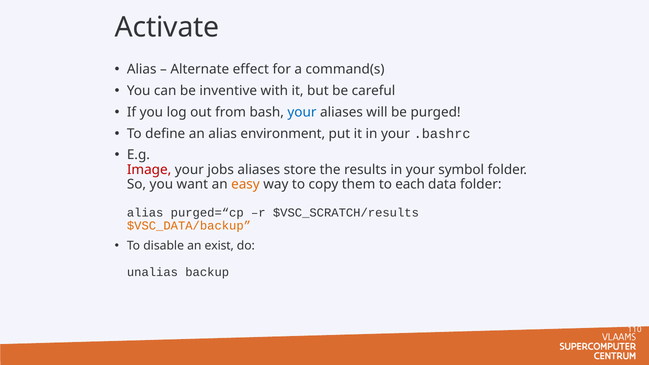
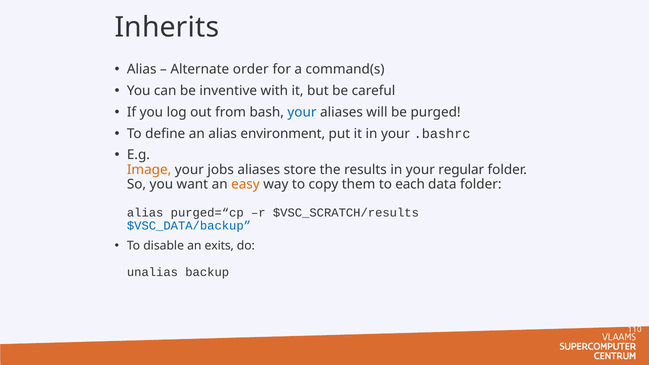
Activate: Activate -> Inherits
effect: effect -> order
Image colour: red -> orange
symbol: symbol -> regular
$VSC_DATA/backup colour: orange -> blue
exist: exist -> exits
